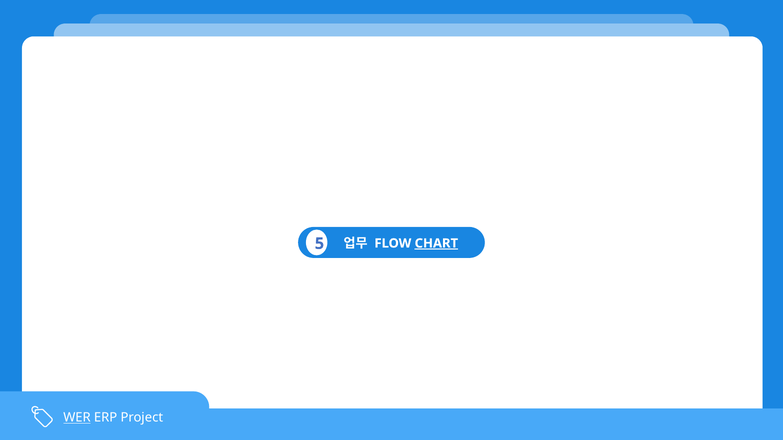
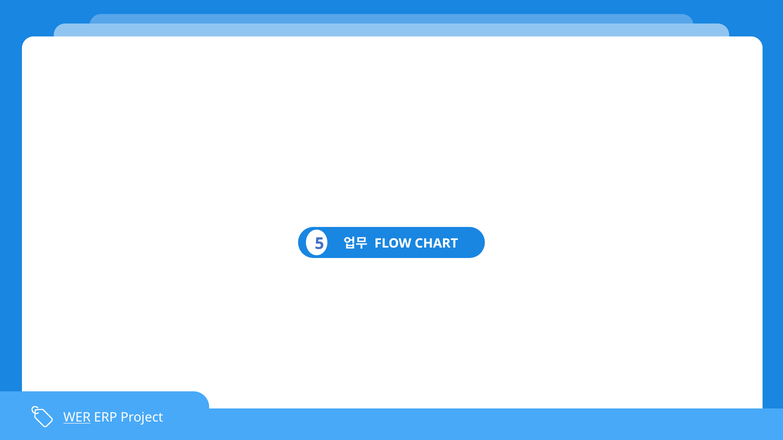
CHART underline: present -> none
